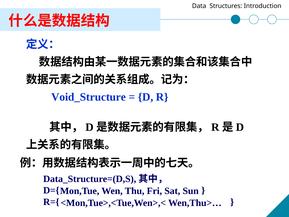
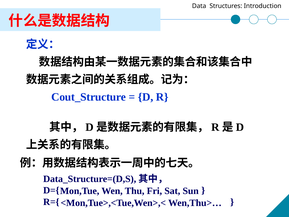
Void_Structure: Void_Structure -> Cout_Structure
